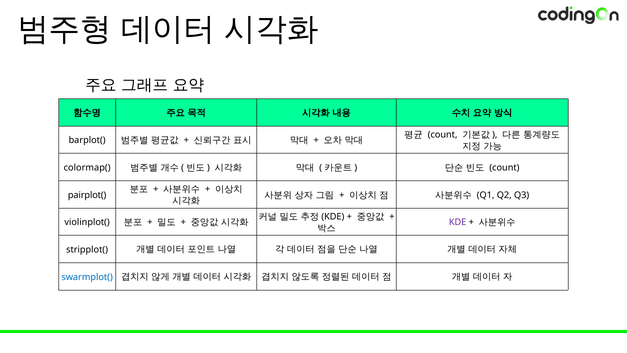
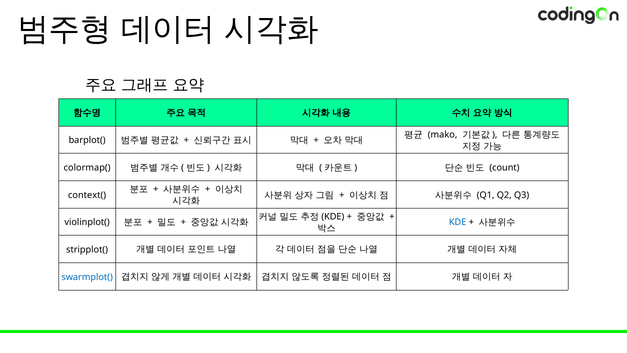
count at (443, 134): count -> mako
pairplot(: pairplot( -> context(
KDE at (458, 222) colour: purple -> blue
